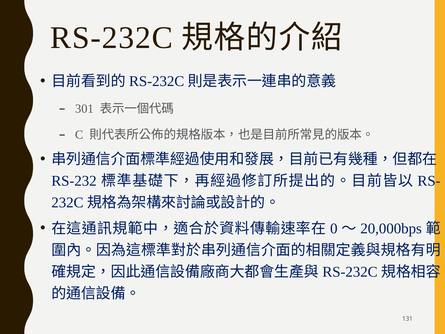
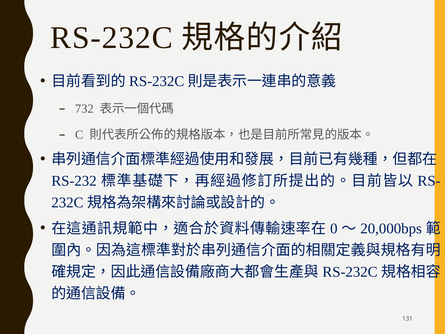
301: 301 -> 732
